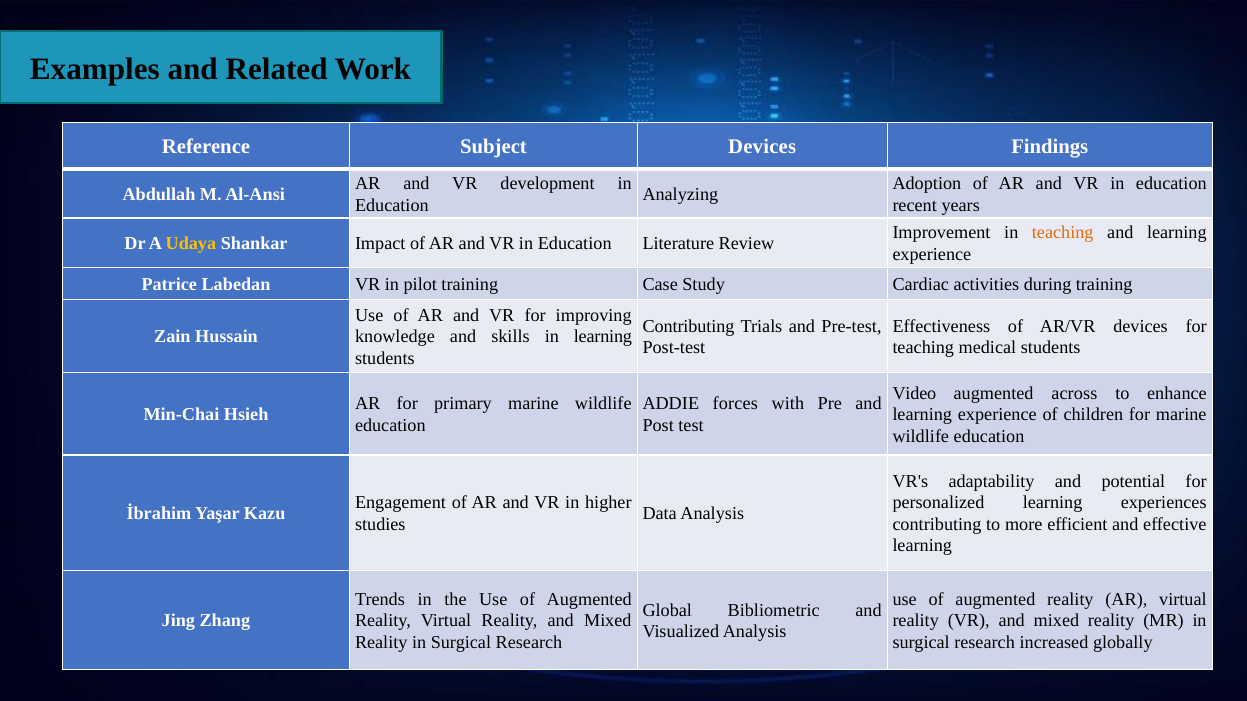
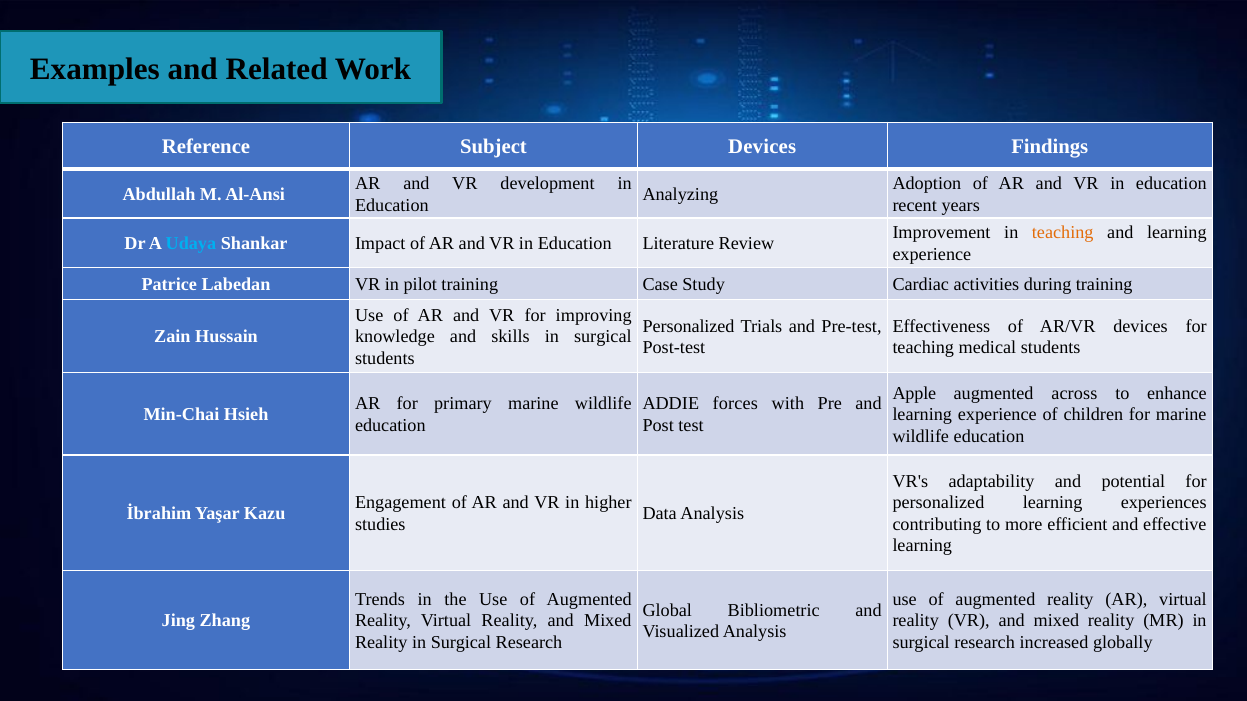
Udaya colour: yellow -> light blue
Contributing at (689, 326): Contributing -> Personalized
skills in learning: learning -> surgical
Video: Video -> Apple
